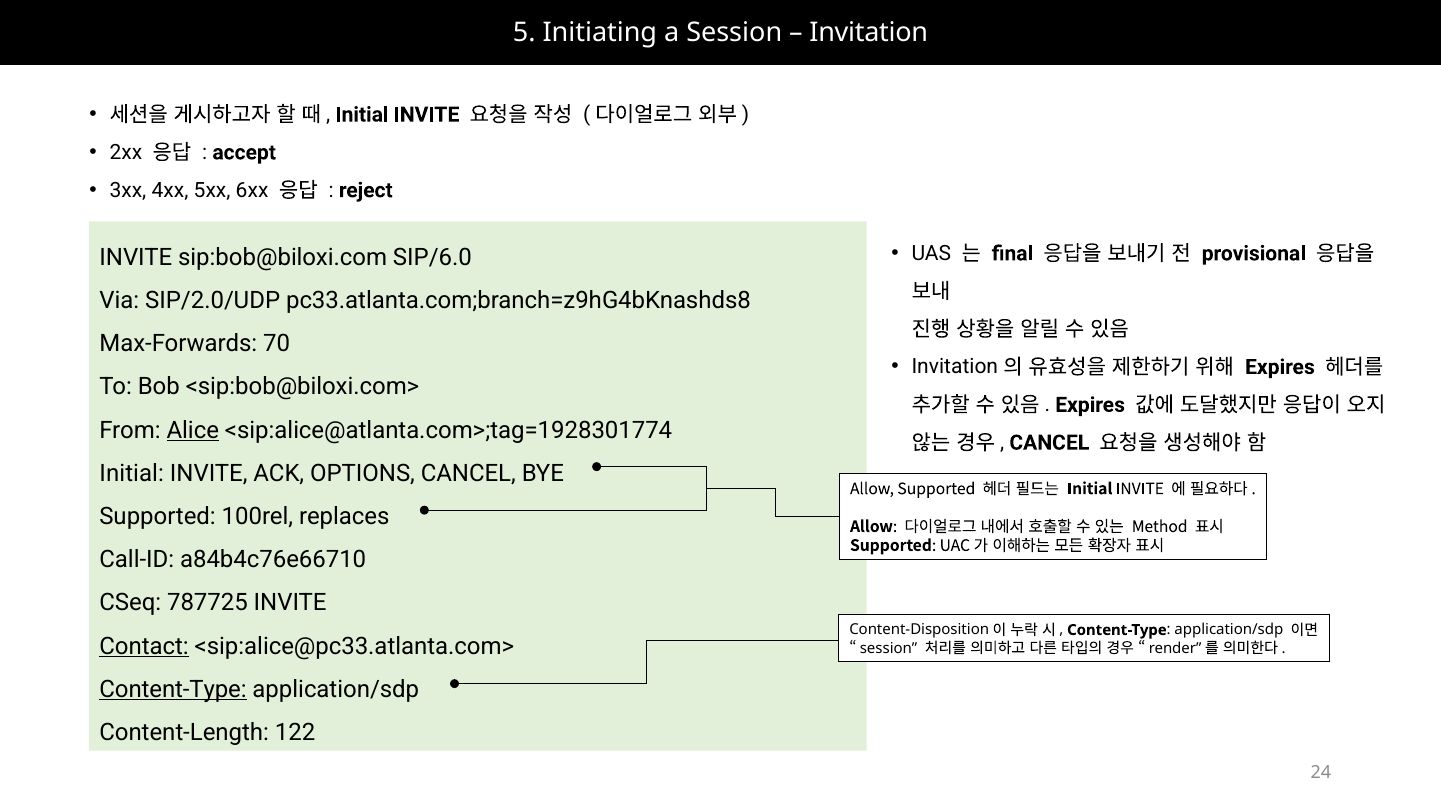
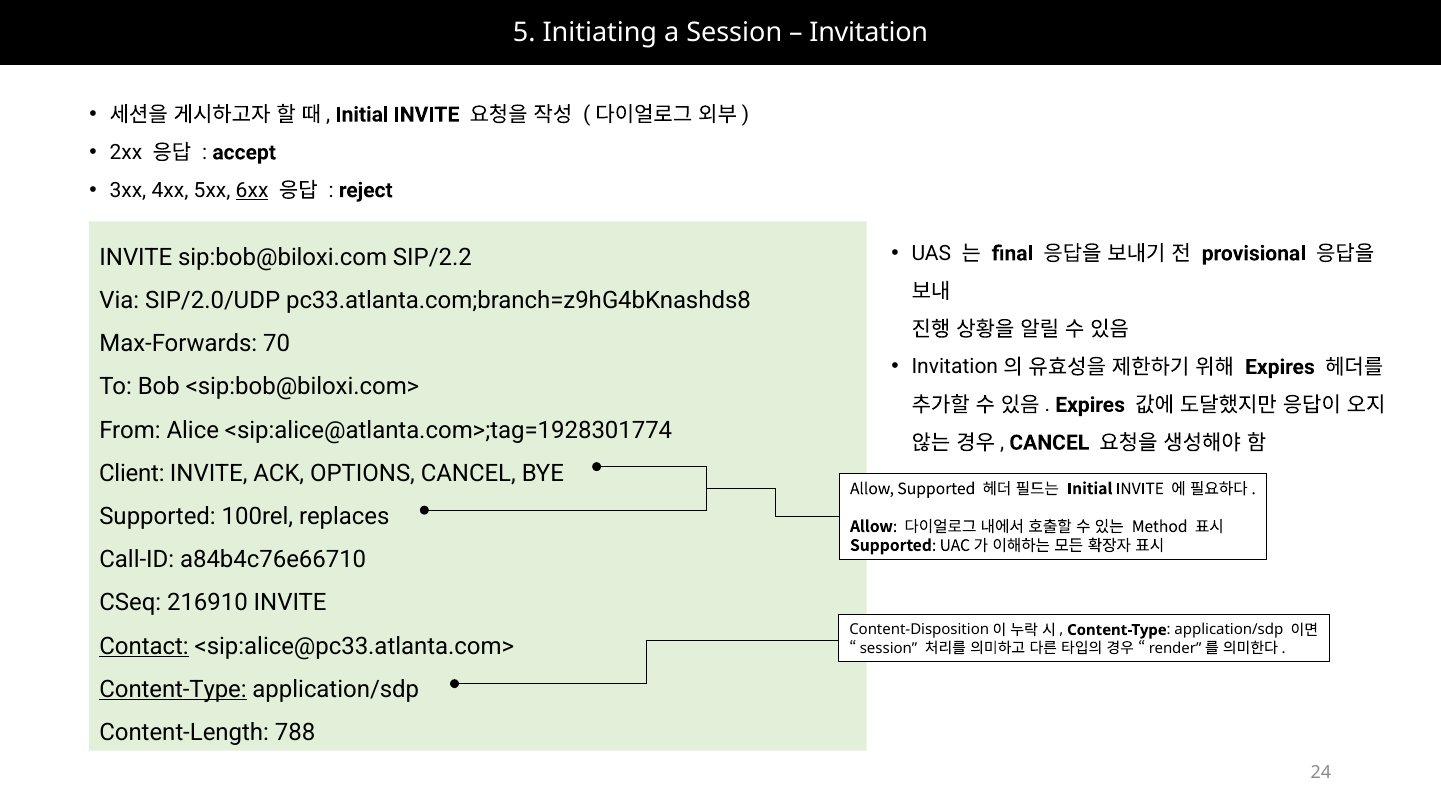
6xx underline: none -> present
SIP/6.0: SIP/6.0 -> SIP/2.2
Alice underline: present -> none
Initial at (132, 473): Initial -> Client
787725: 787725 -> 216910
122: 122 -> 788
